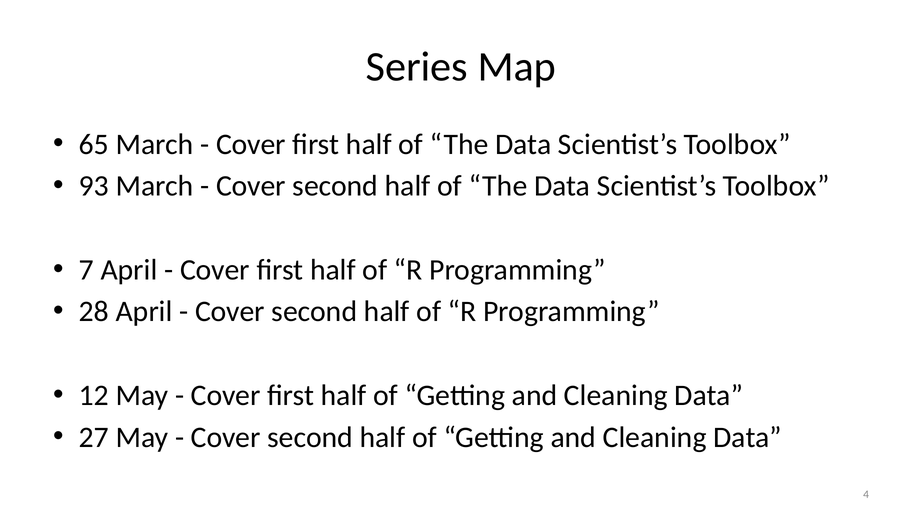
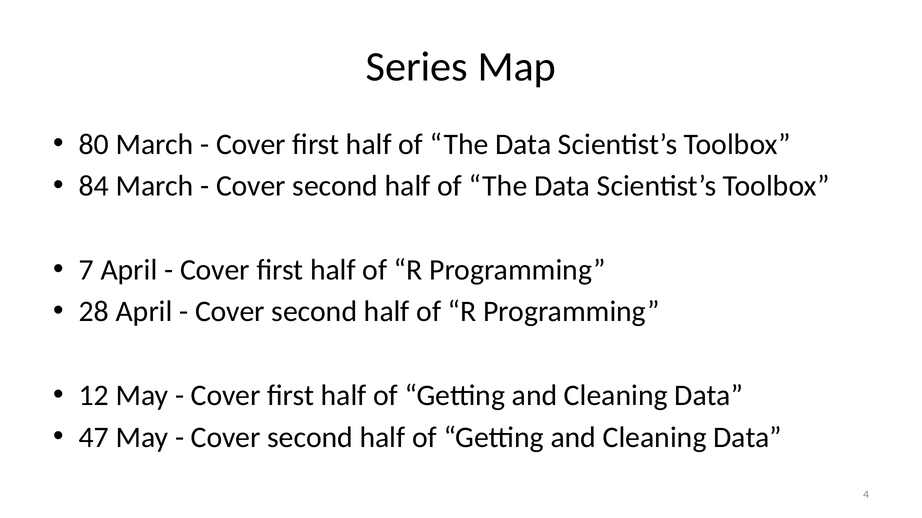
65: 65 -> 80
93: 93 -> 84
27: 27 -> 47
